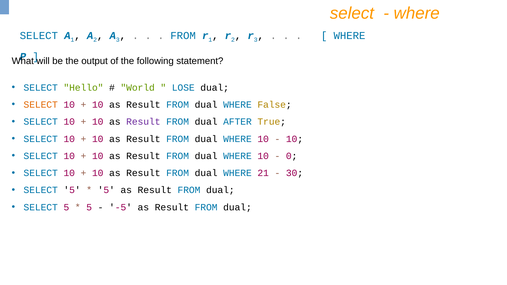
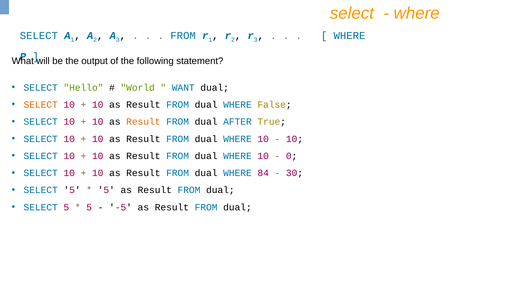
LOSE: LOSE -> WANT
Result at (143, 122) colour: purple -> orange
21: 21 -> 84
